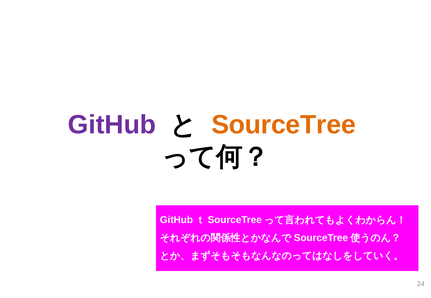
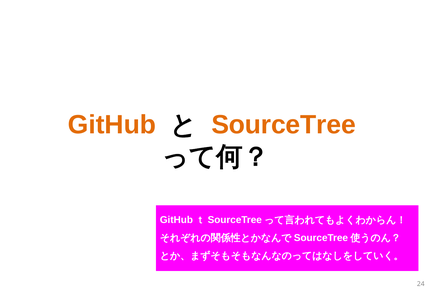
GitHub colour: purple -> orange
